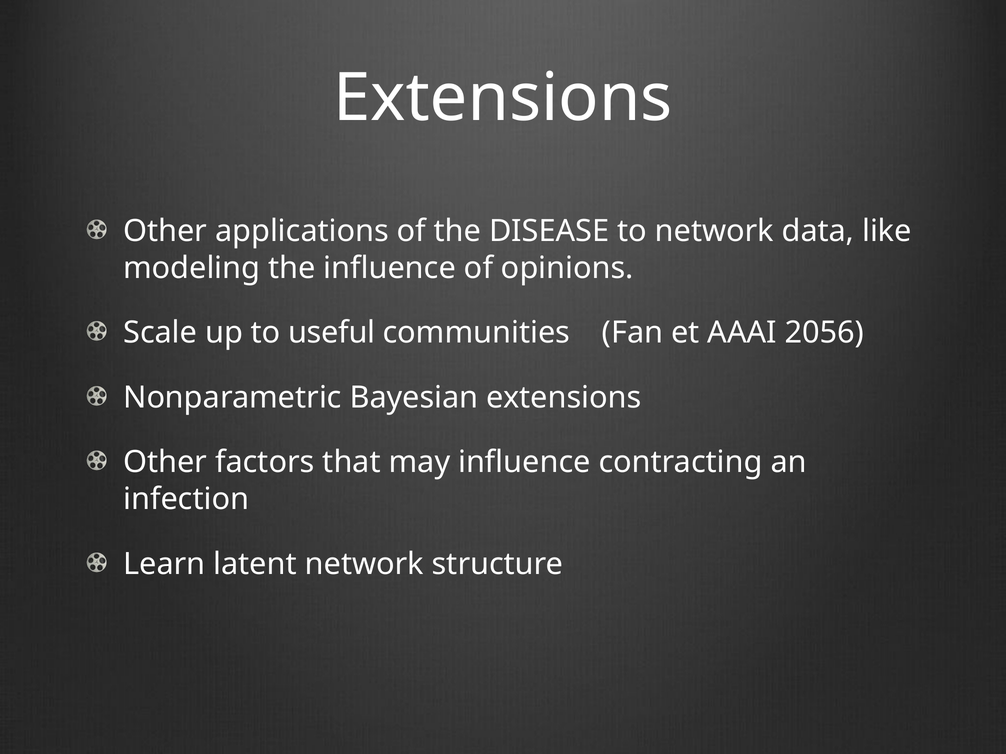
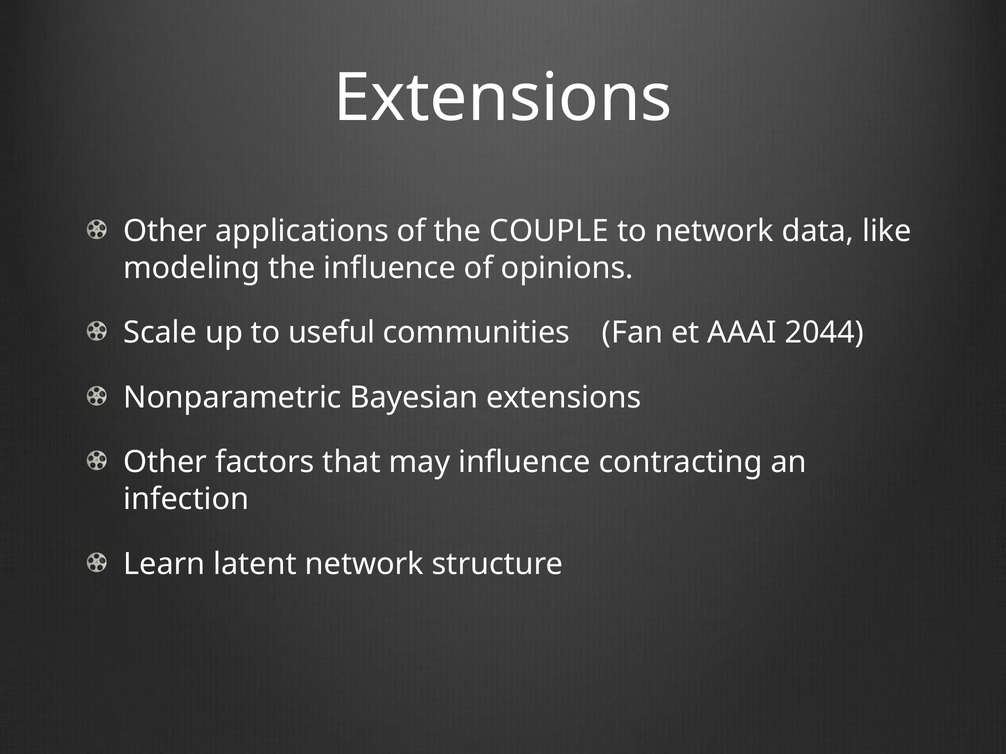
DISEASE: DISEASE -> COUPLE
2056: 2056 -> 2044
